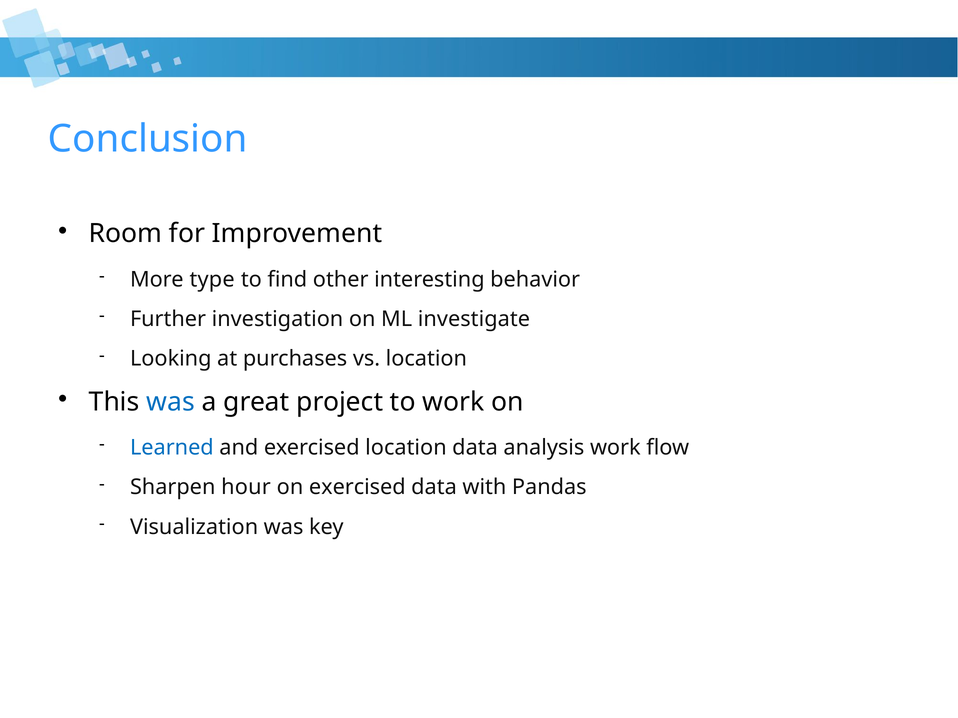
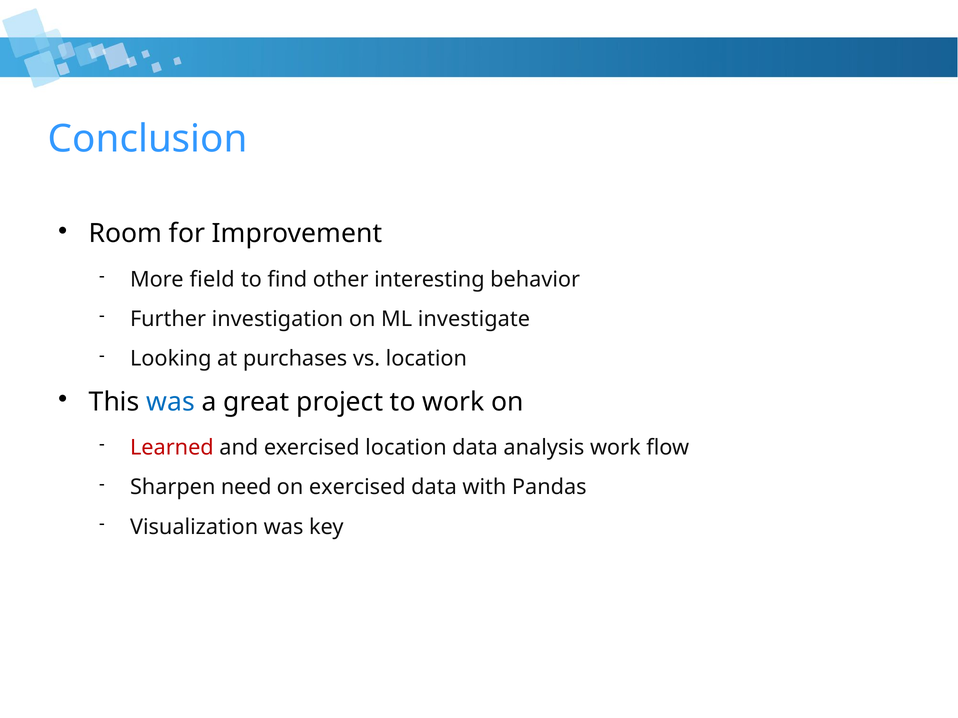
type: type -> field
Learned colour: blue -> red
hour: hour -> need
